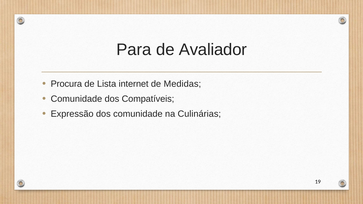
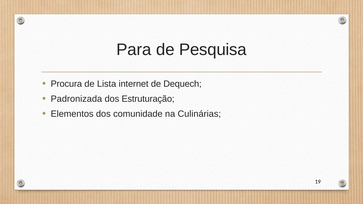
Avaliador: Avaliador -> Pesquisa
Medidas: Medidas -> Dequech
Comunidade at (76, 99): Comunidade -> Padronizada
Compatíveis: Compatíveis -> Estruturação
Expressão: Expressão -> Elementos
